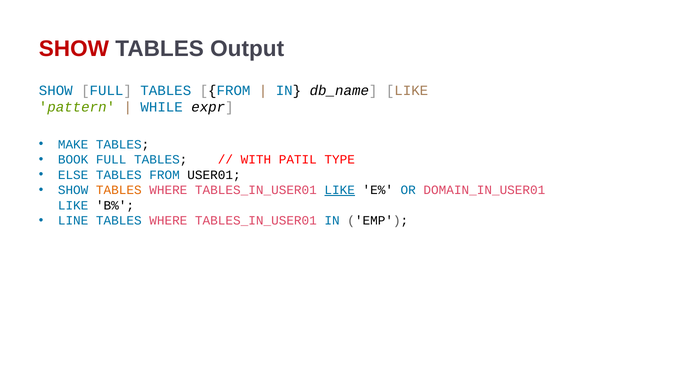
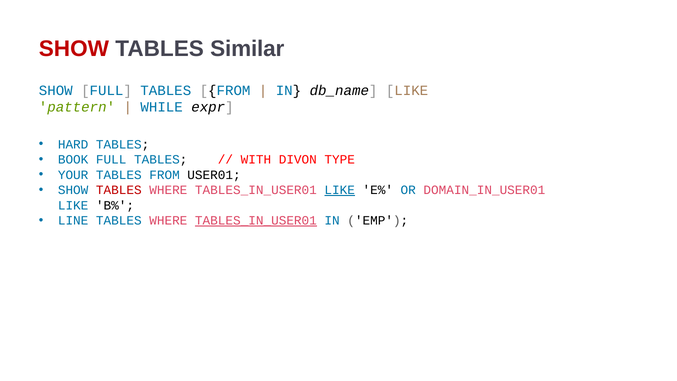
Output: Output -> Similar
MAKE: MAKE -> HARD
PATIL: PATIL -> DIVON
ELSE: ELSE -> YOUR
TABLES at (119, 190) colour: orange -> red
TABLES_IN_USER01 at (256, 221) underline: none -> present
